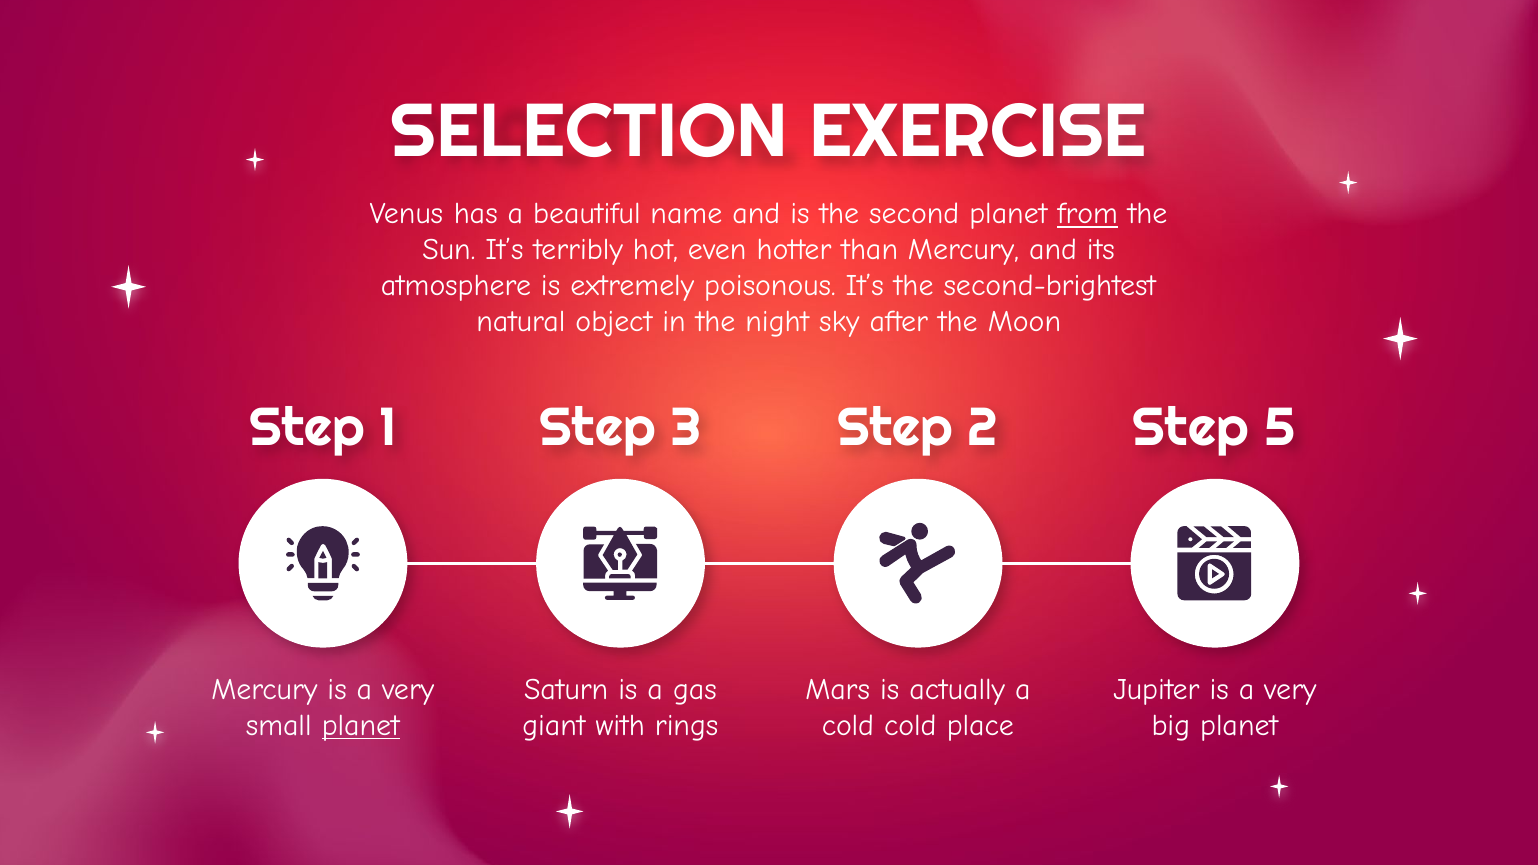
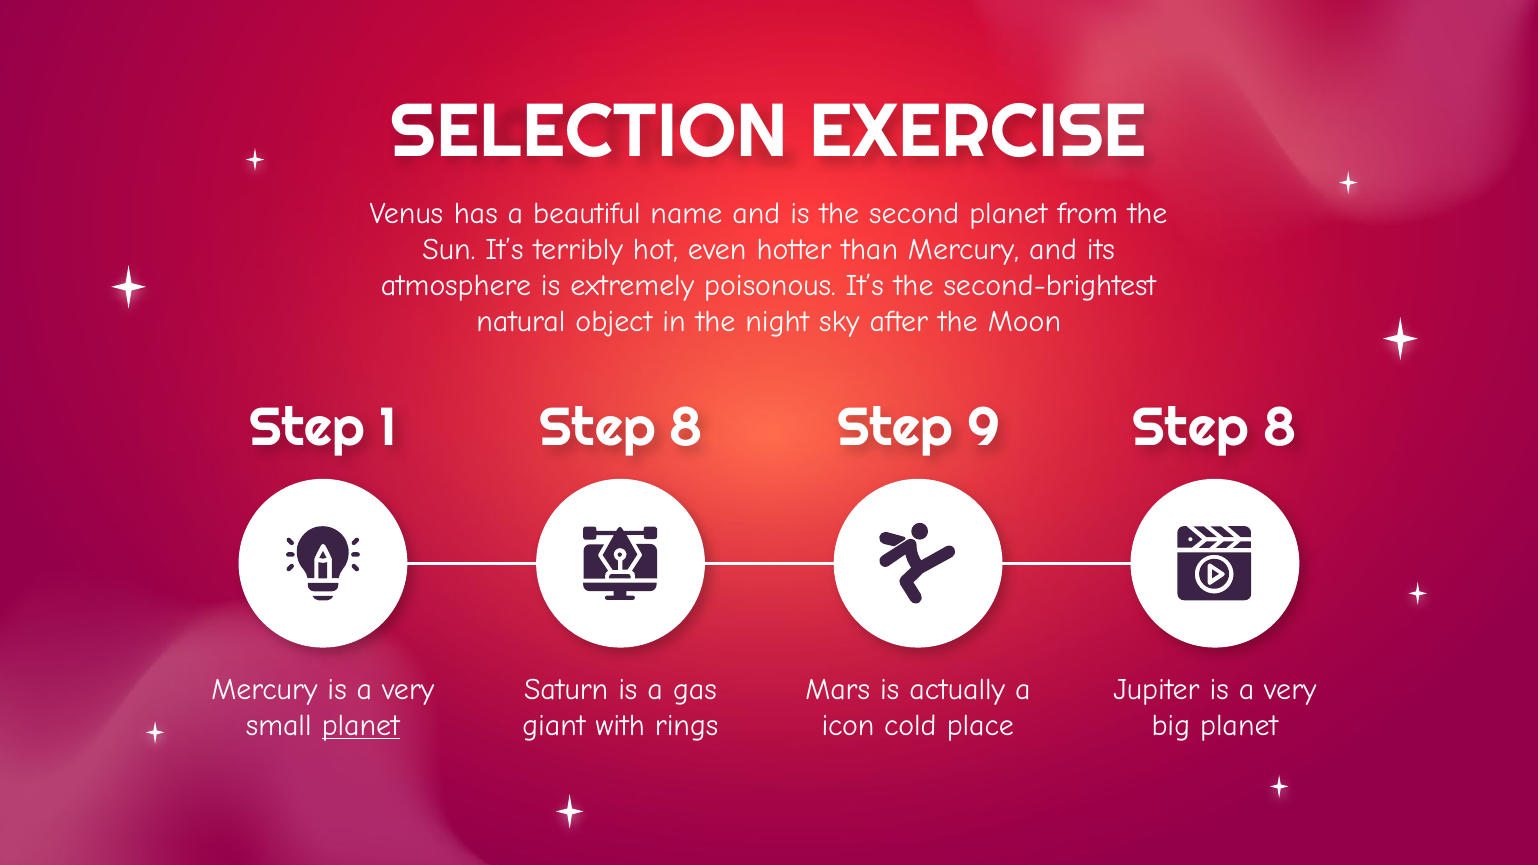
from underline: present -> none
3 at (686, 428): 3 -> 8
2: 2 -> 9
5 at (1280, 428): 5 -> 8
cold at (848, 726): cold -> icon
